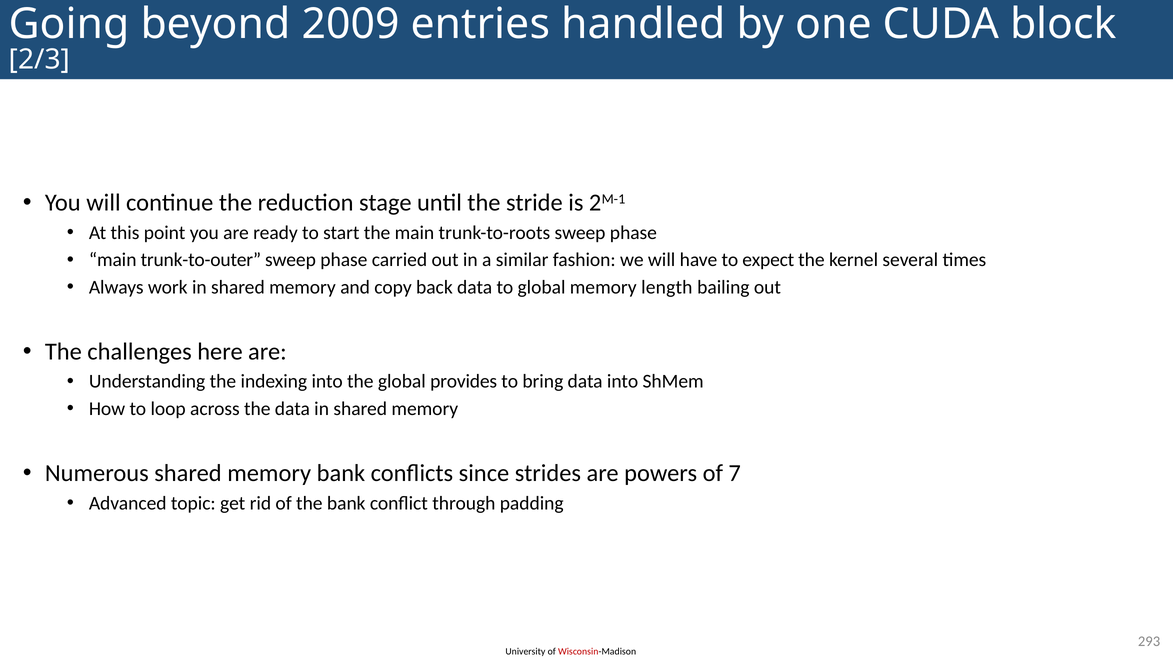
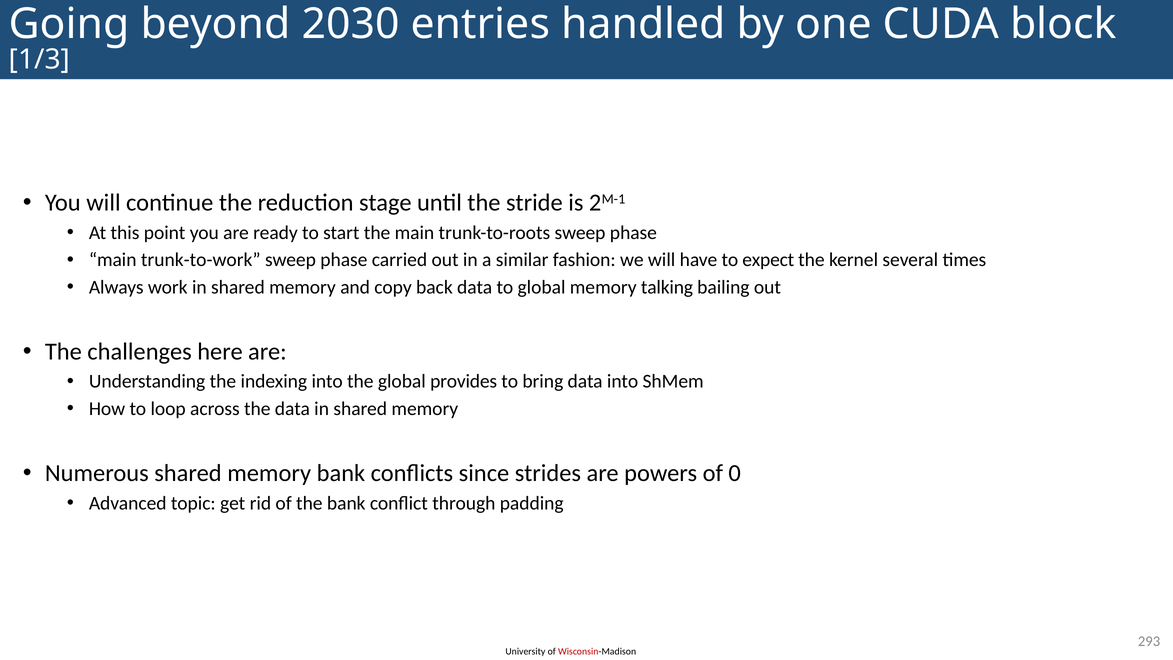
2009: 2009 -> 2030
2/3: 2/3 -> 1/3
trunk-to-outer: trunk-to-outer -> trunk-to-work
length: length -> talking
7: 7 -> 0
